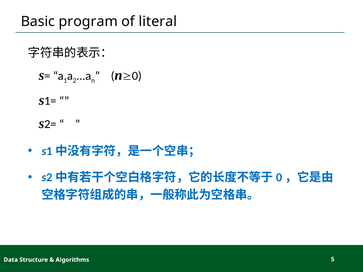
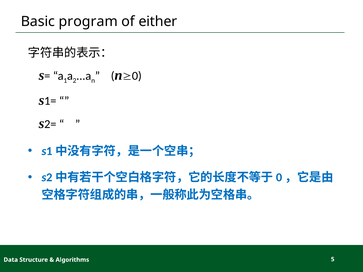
literal: literal -> either
